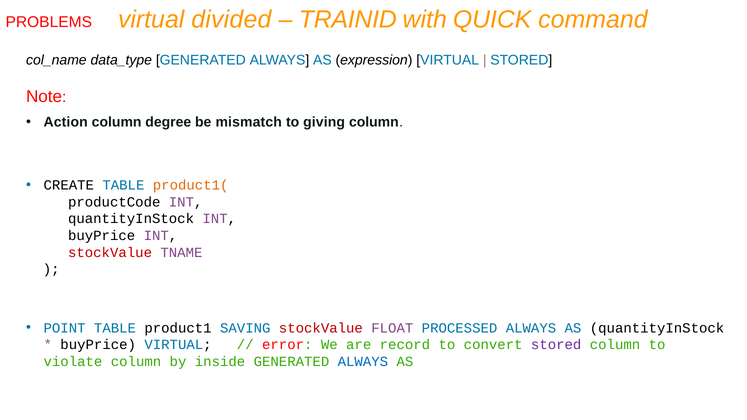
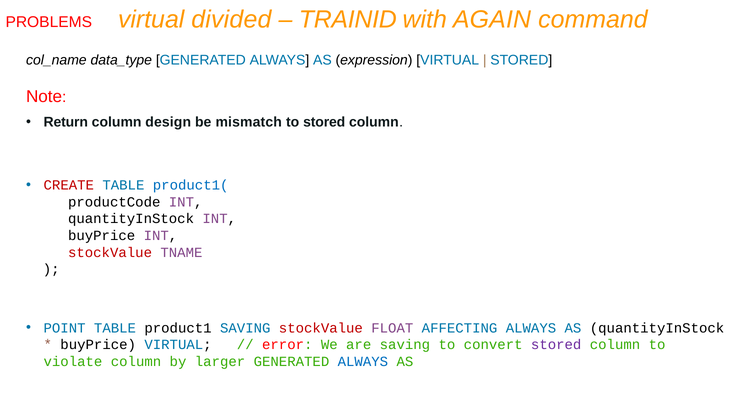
QUICK: QUICK -> AGAIN
Action: Action -> Return
degree: degree -> design
to giving: giving -> stored
CREATE colour: black -> red
product1( colour: orange -> blue
PROCESSED: PROCESSED -> AFFECTING
are record: record -> saving
inside: inside -> larger
